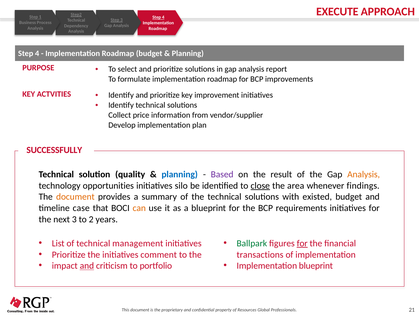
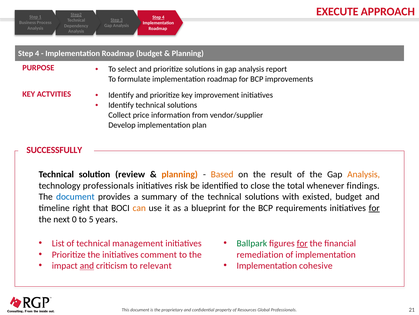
quality: quality -> review
planning at (180, 174) colour: blue -> orange
Based colour: purple -> orange
technology opportunities: opportunities -> professionals
silo: silo -> risk
close underline: present -> none
area: area -> total
document at (75, 196) colour: orange -> blue
case: case -> right
for at (374, 208) underline: none -> present
next 3: 3 -> 0
2: 2 -> 5
transactions: transactions -> remediation
portfolio: portfolio -> relevant
Implementation blueprint: blueprint -> cohesive
